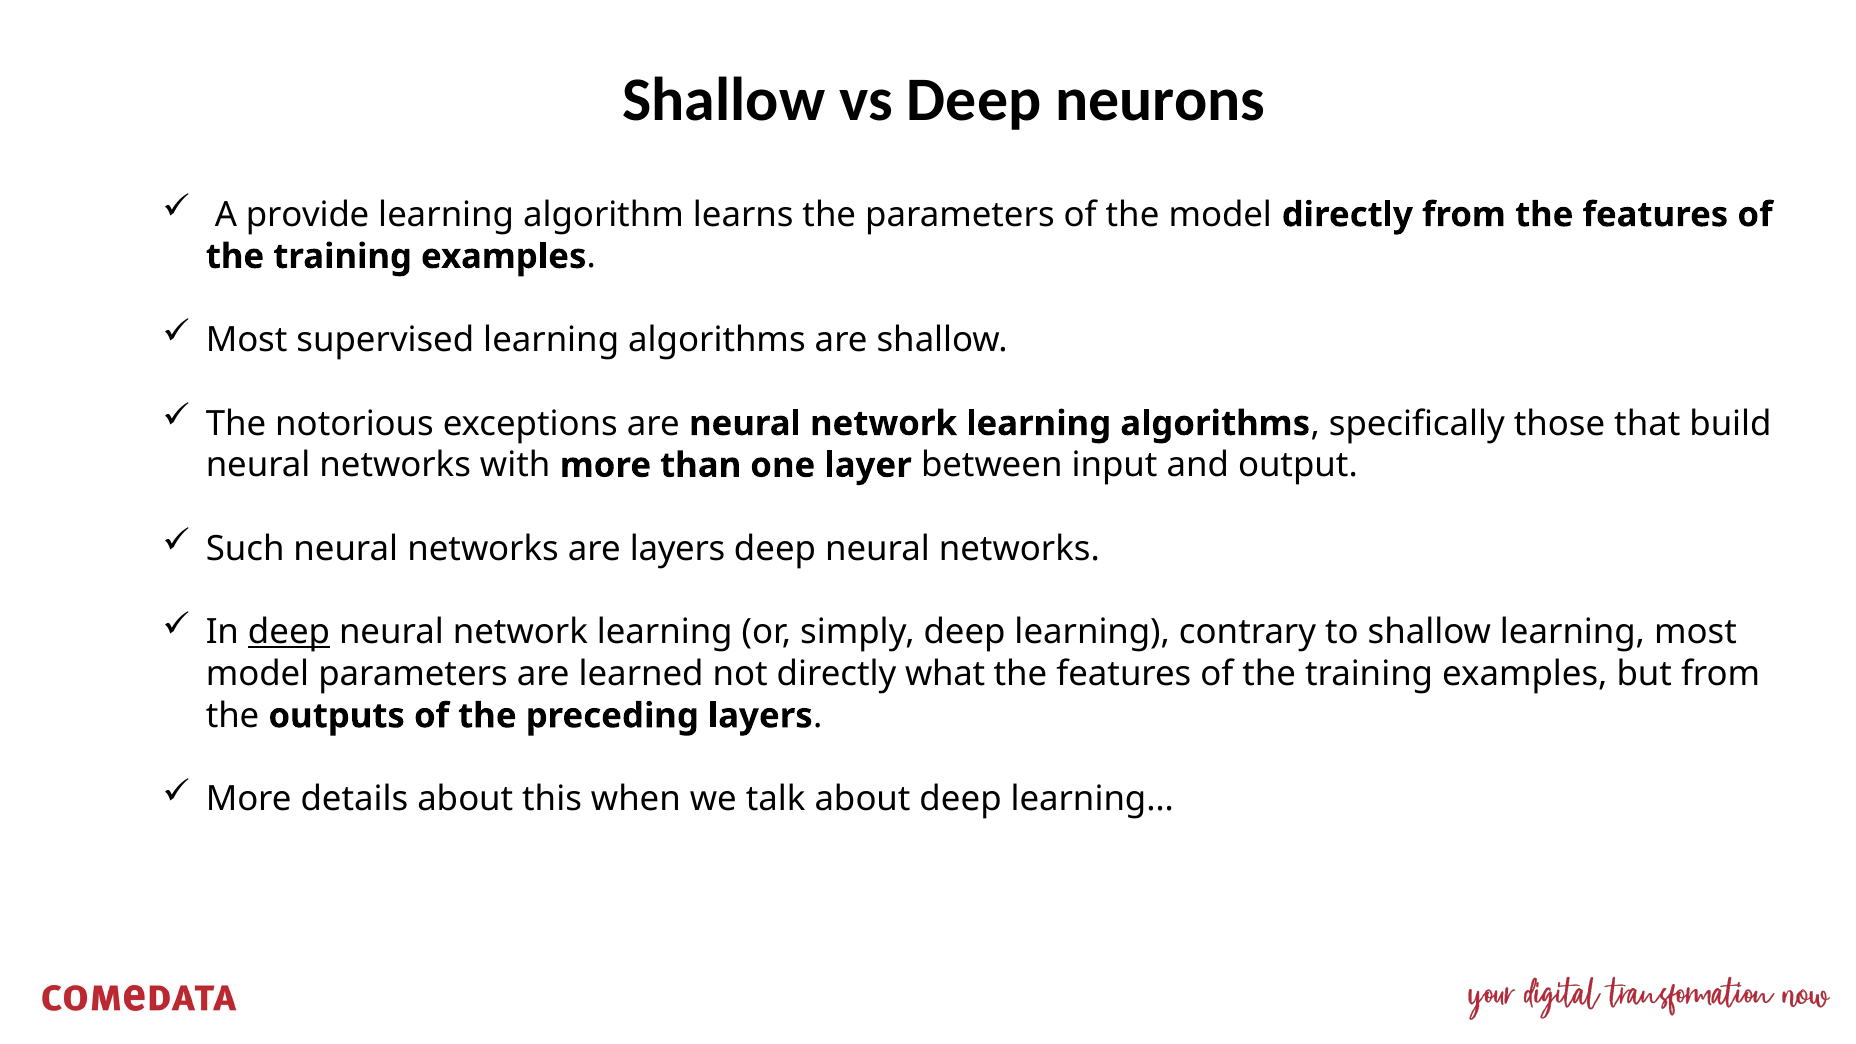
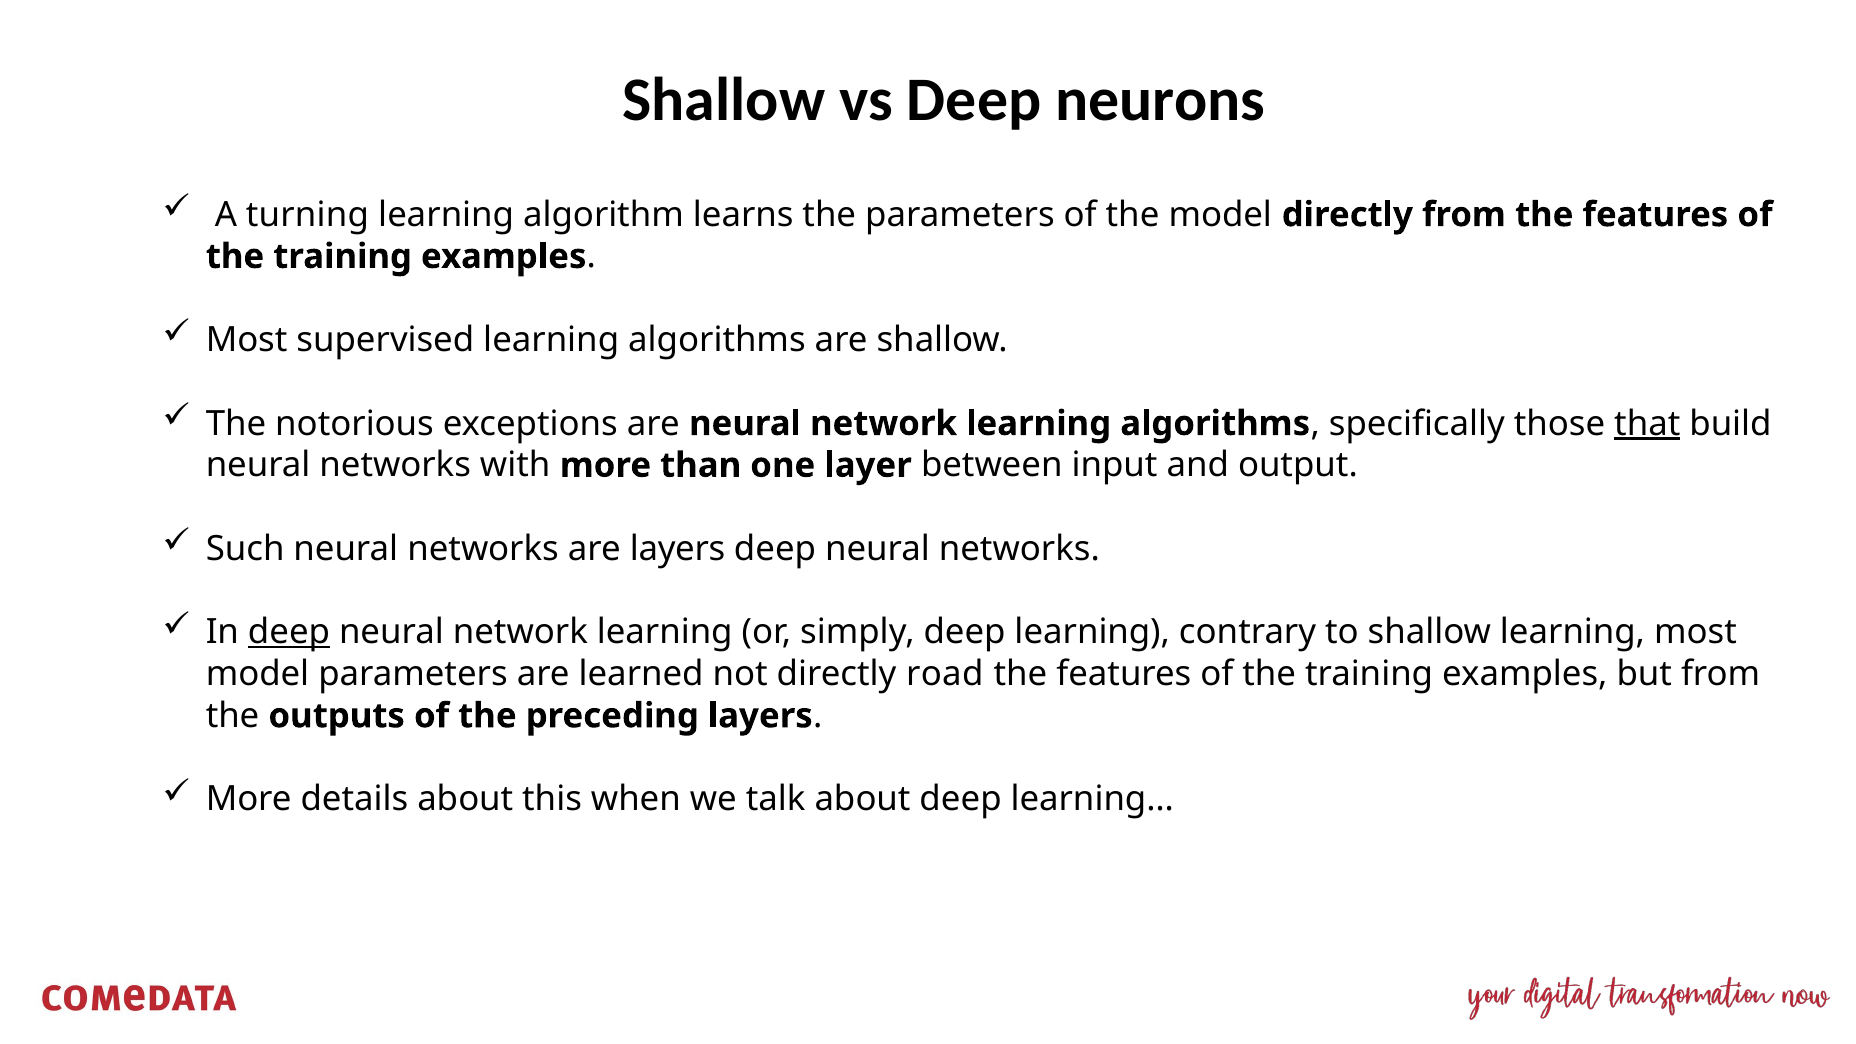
provide: provide -> turning
that underline: none -> present
what: what -> road
